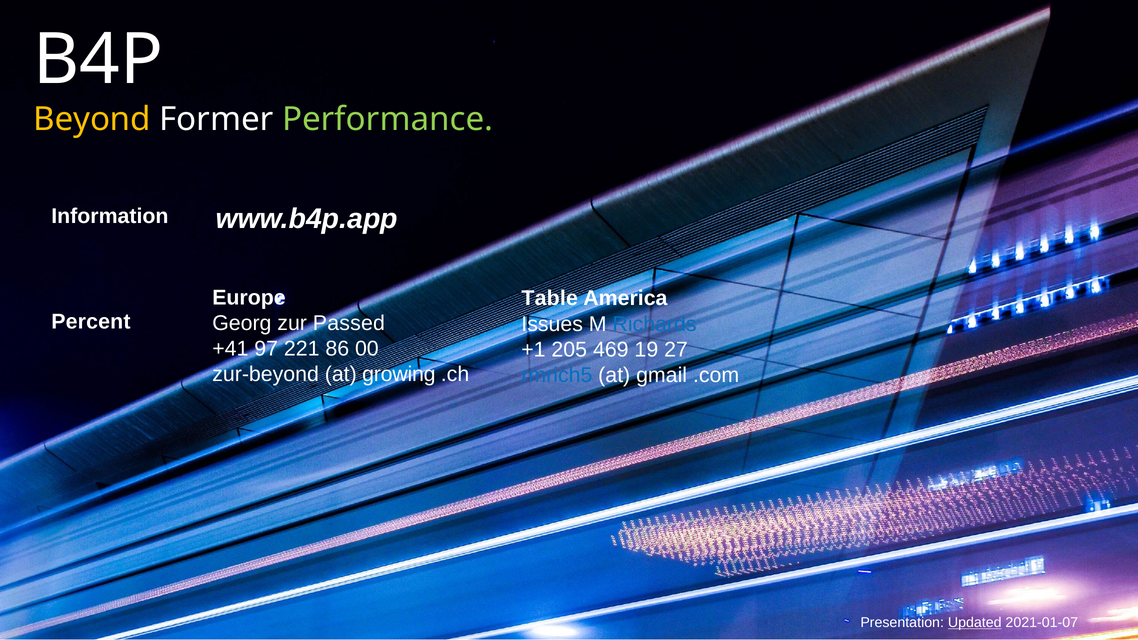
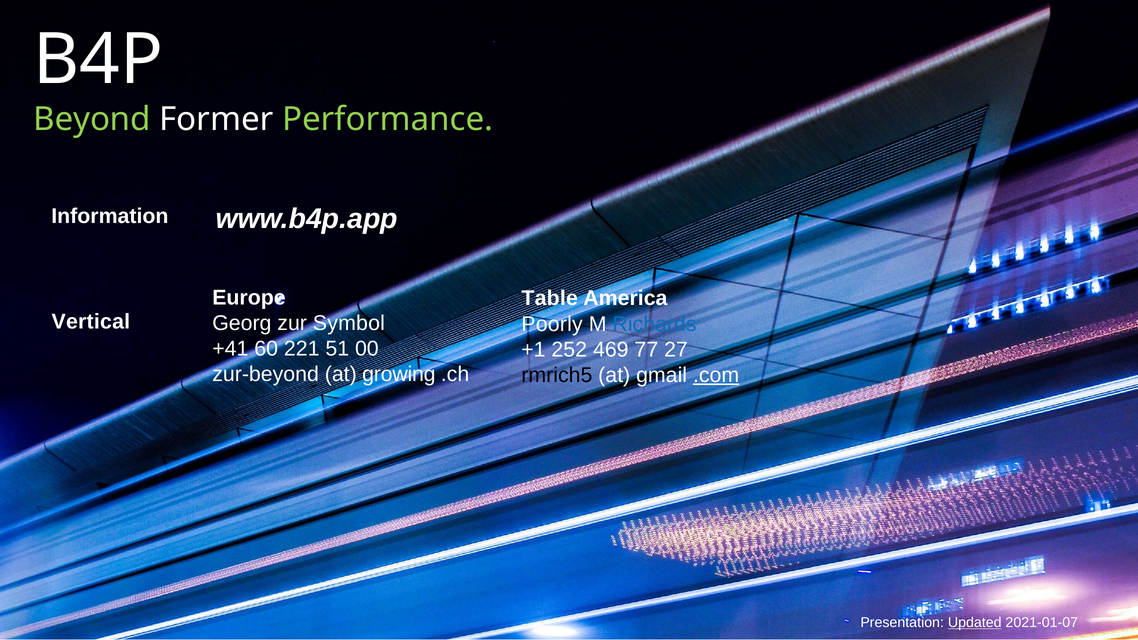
Beyond colour: yellow -> light green
Percent: Percent -> Vertical
Passed: Passed -> Symbol
Issues: Issues -> Poorly
97: 97 -> 60
86: 86 -> 51
205: 205 -> 252
19: 19 -> 77
rmrich5 colour: blue -> black
.com underline: none -> present
